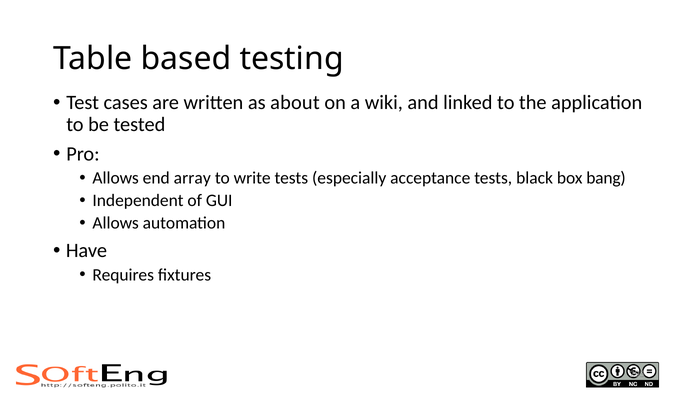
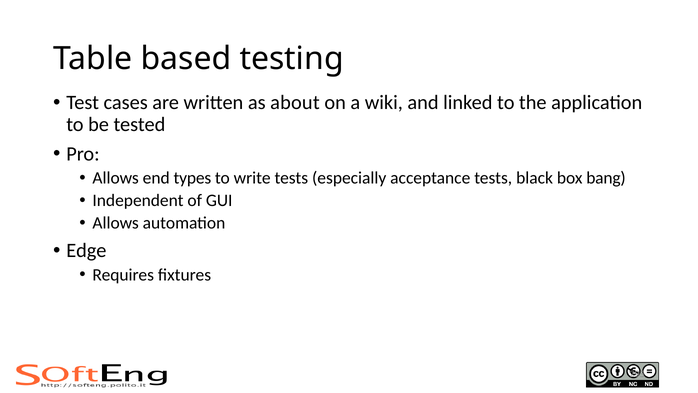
array: array -> types
Have: Have -> Edge
